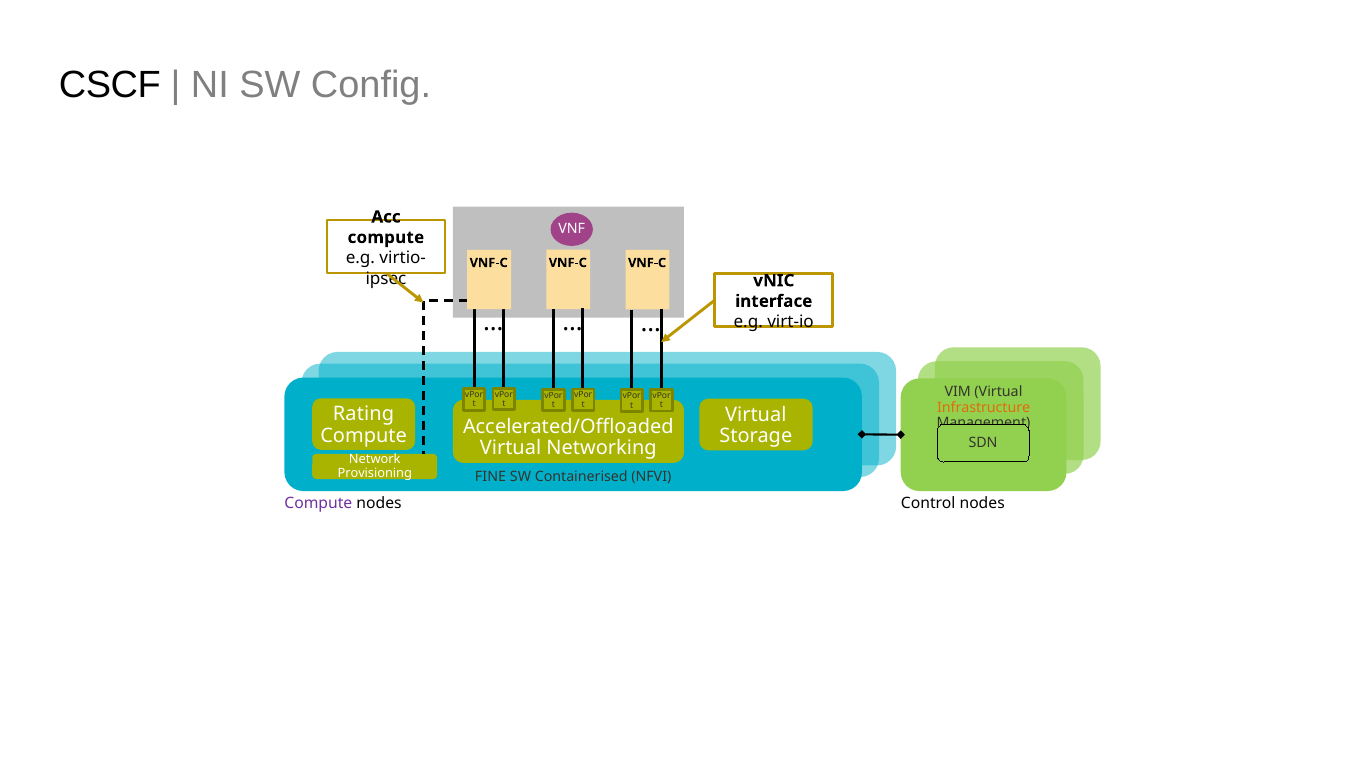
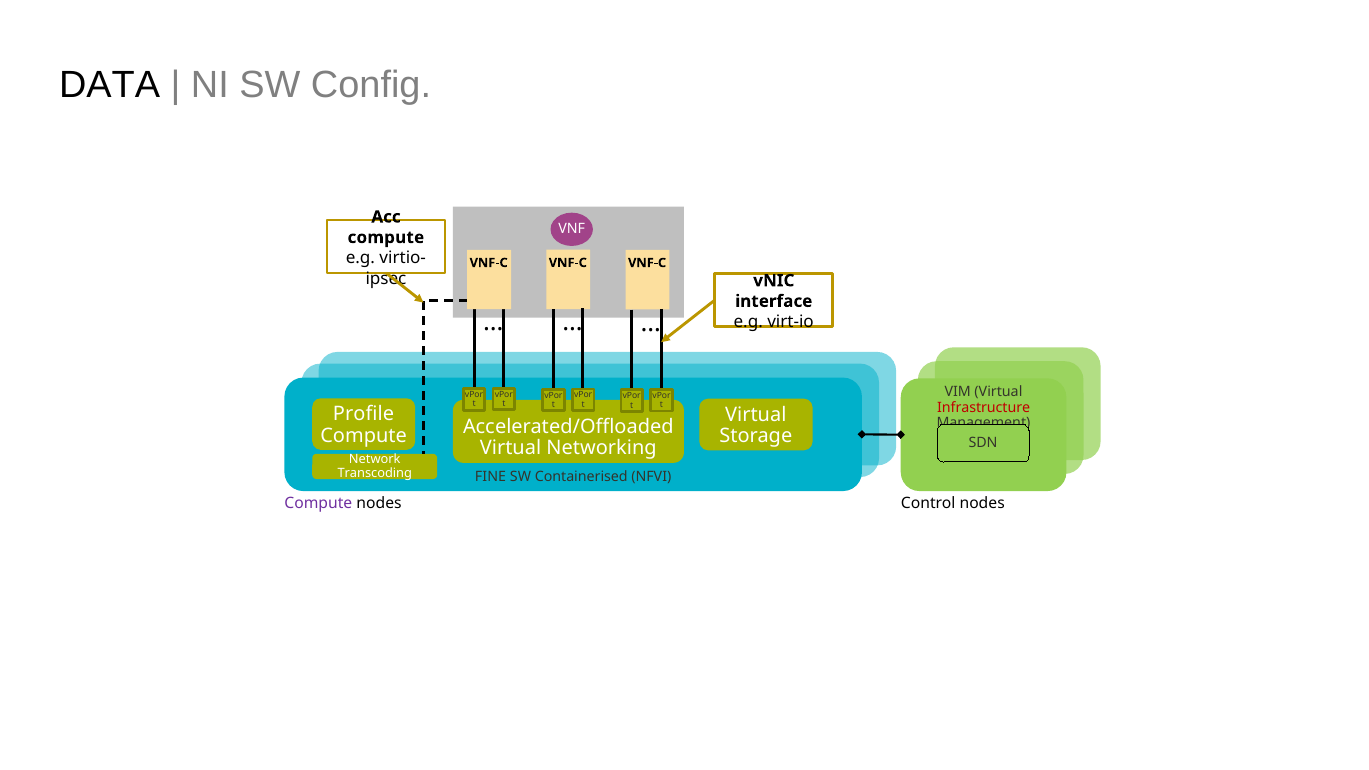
CSCF: CSCF -> DATA
Infrastructure colour: orange -> red
Rating: Rating -> Profile
Provisioning: Provisioning -> Transcoding
